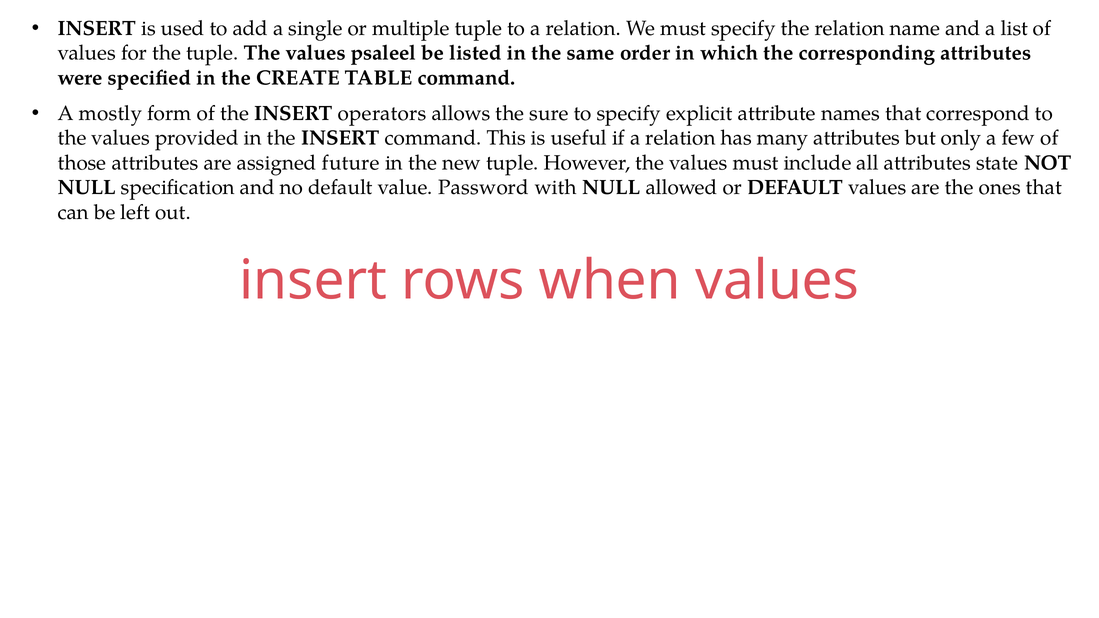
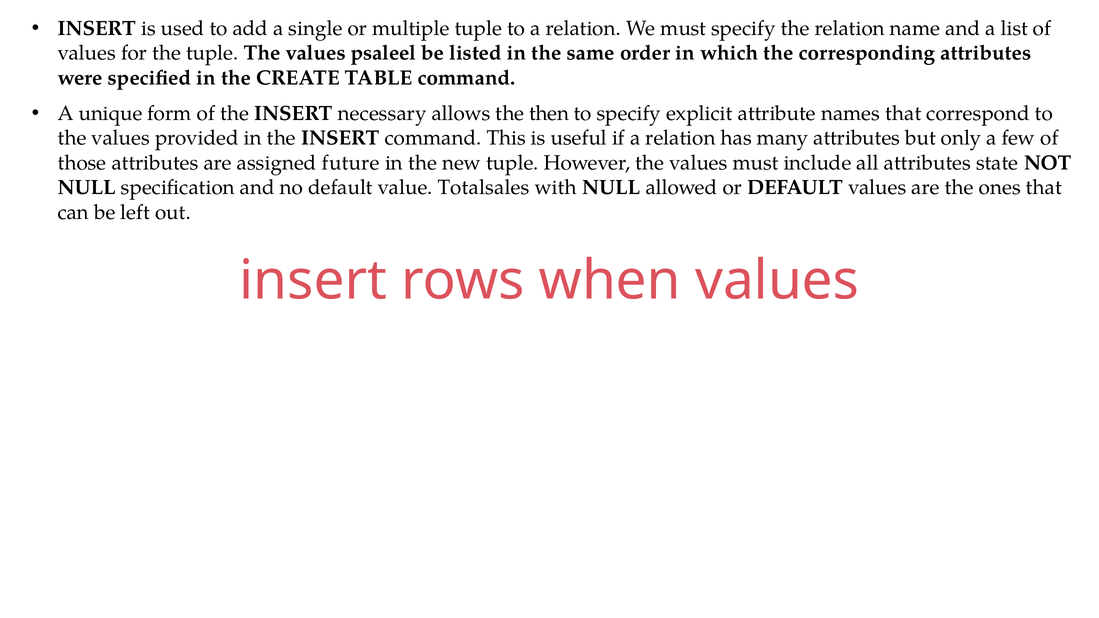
mostly: mostly -> unique
operators: operators -> necessary
sure: sure -> then
Password: Password -> Totalsales
